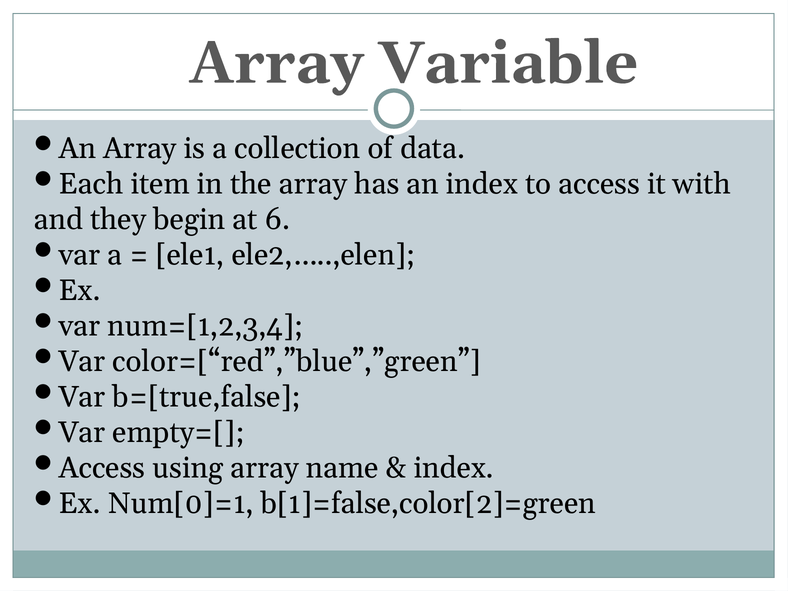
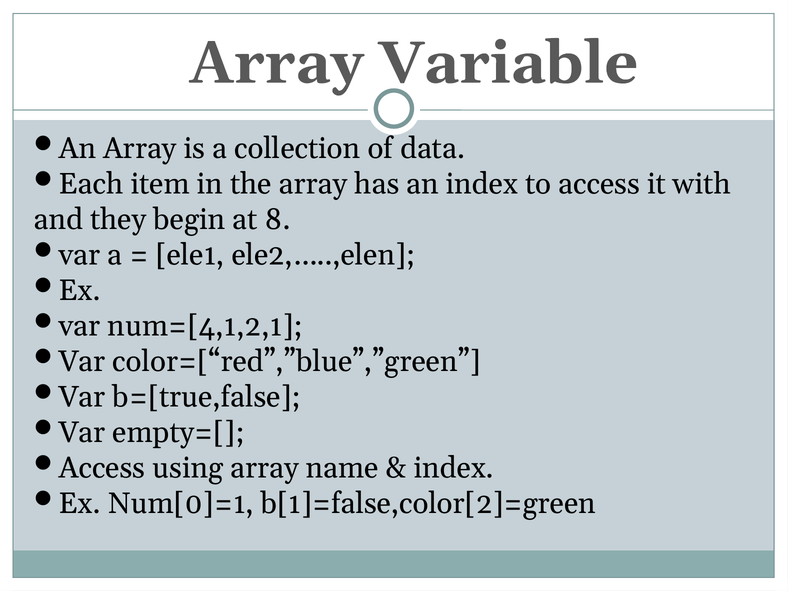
6: 6 -> 8
num=[1,2,3,4: num=[1,2,3,4 -> num=[4,1,2,1
